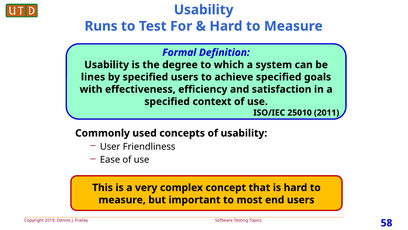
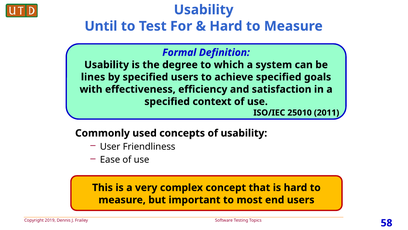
Runs: Runs -> Until
